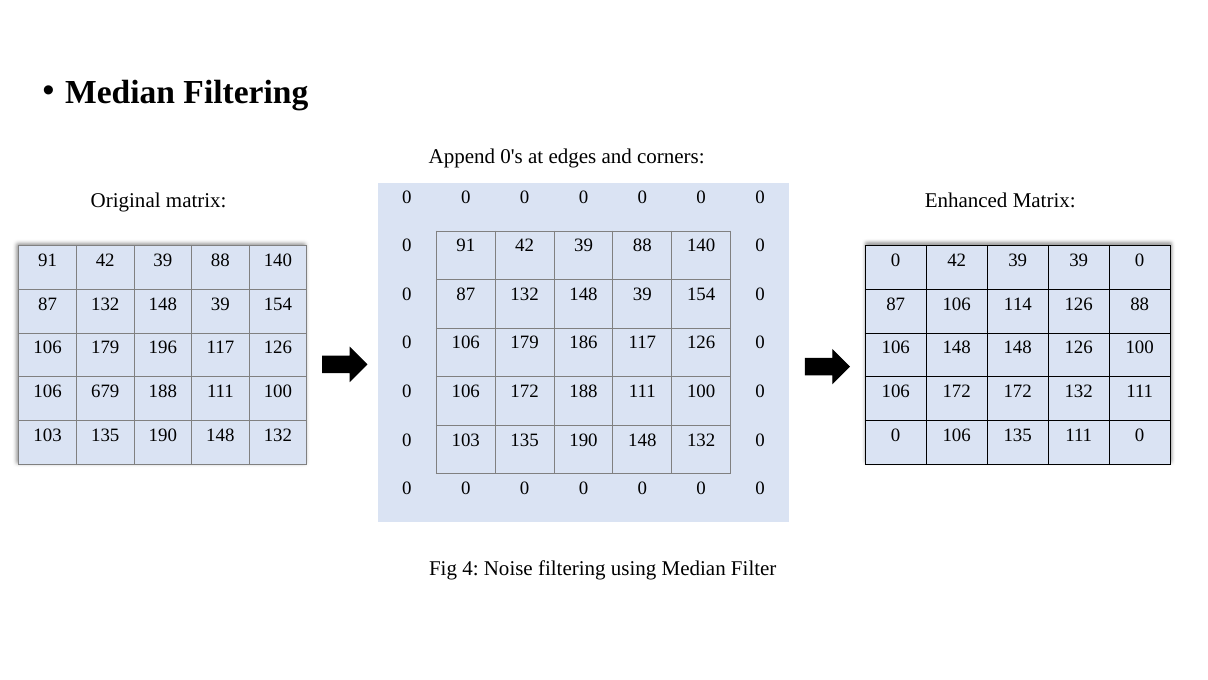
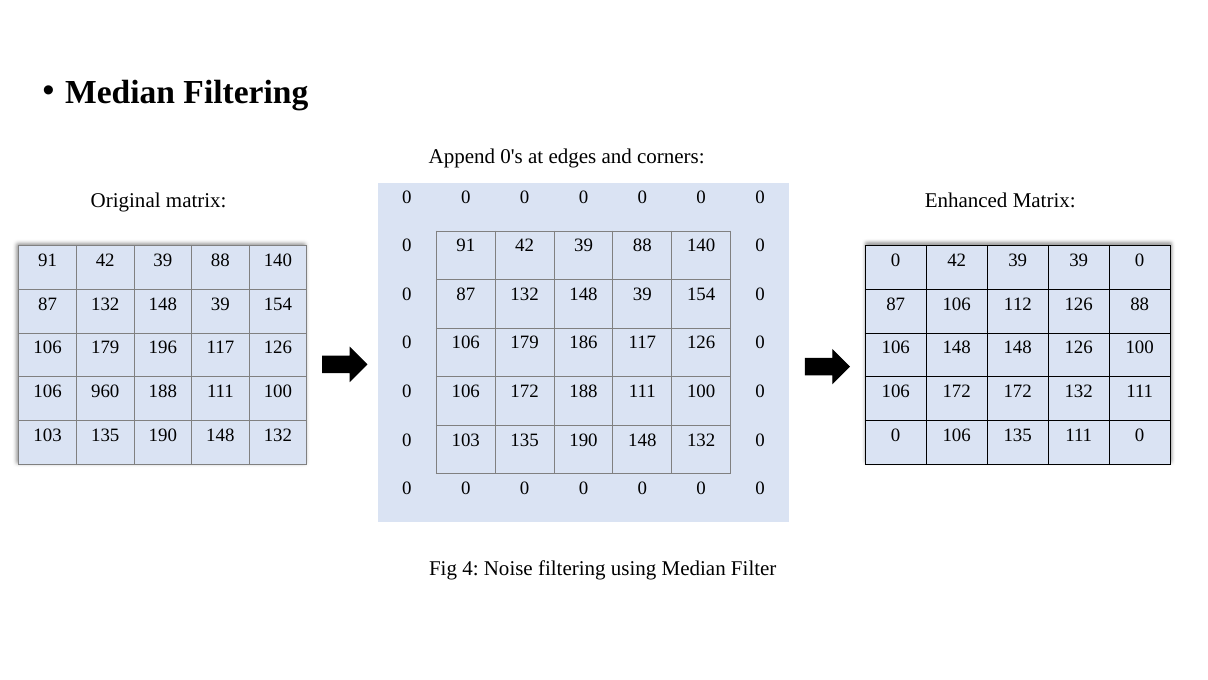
114: 114 -> 112
679: 679 -> 960
